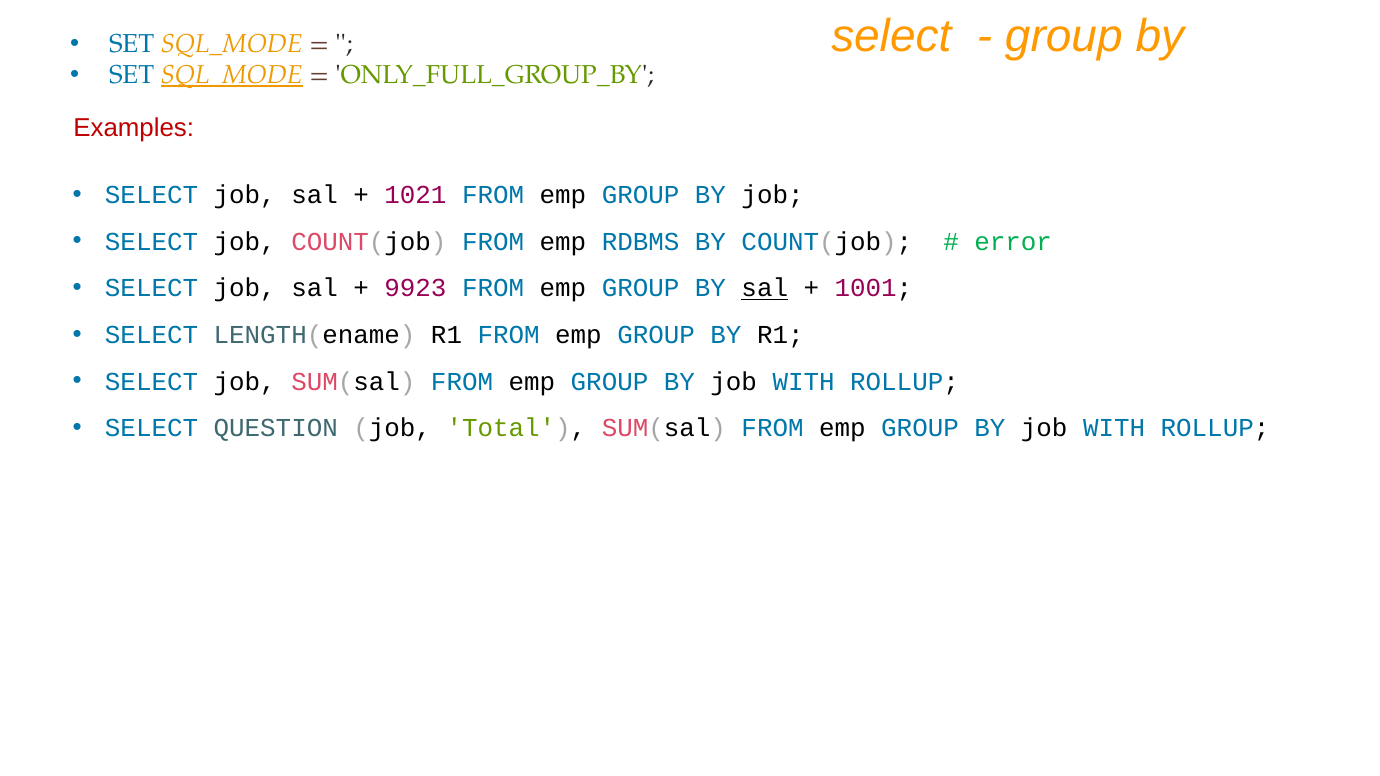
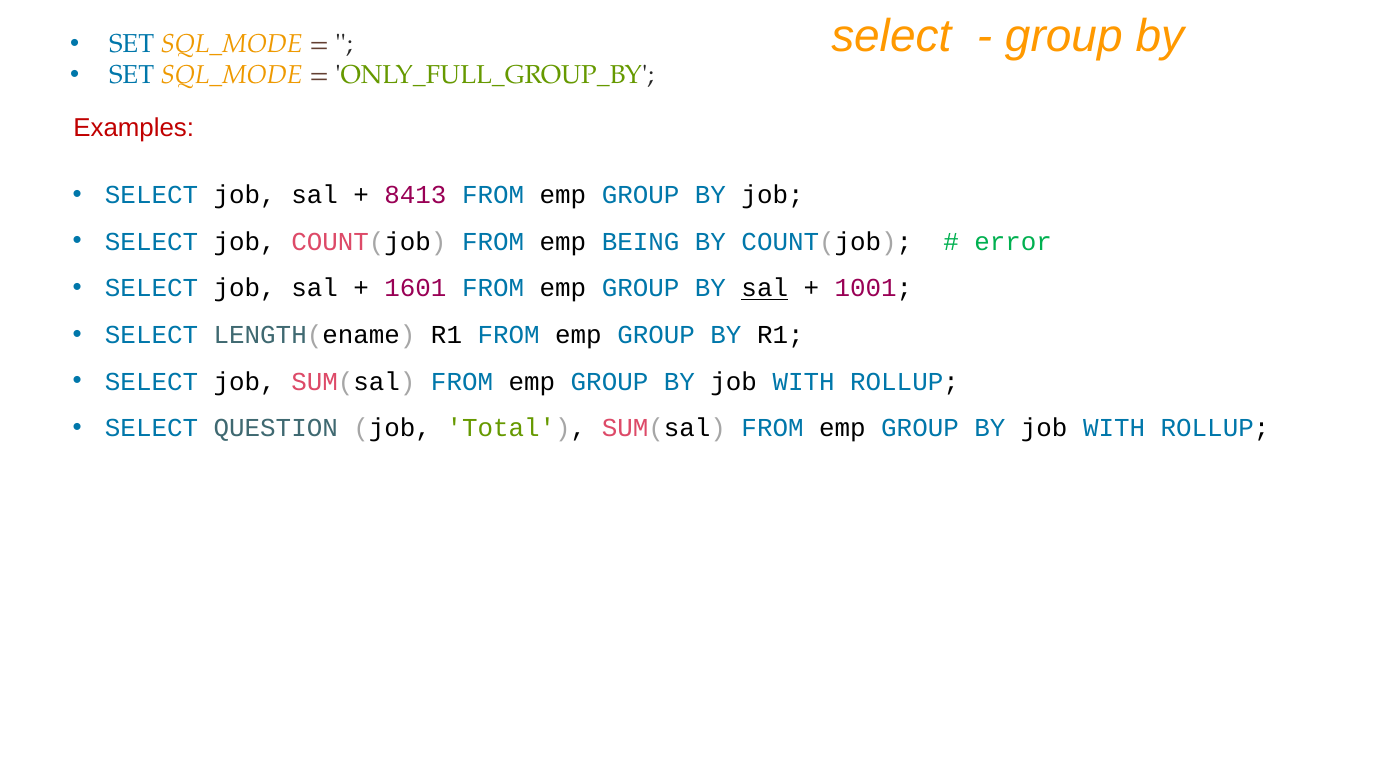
SQL_MODE at (232, 75) underline: present -> none
1021: 1021 -> 8413
RDBMS: RDBMS -> BEING
9923: 9923 -> 1601
